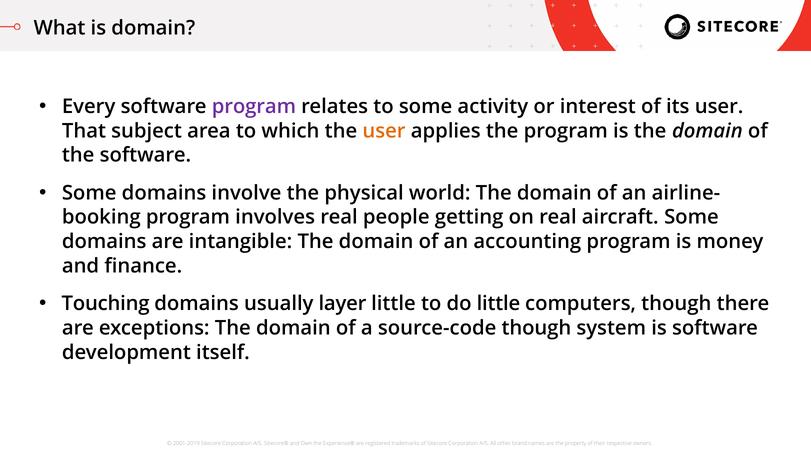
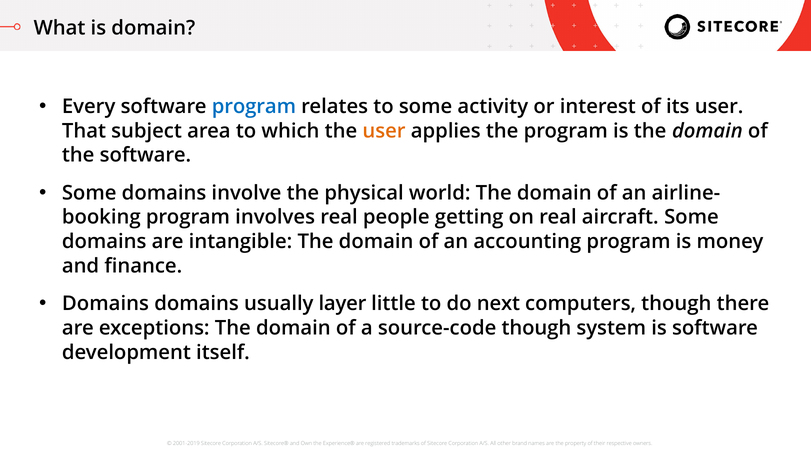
program at (254, 107) colour: purple -> blue
Touching at (106, 304): Touching -> Domains
do little: little -> next
